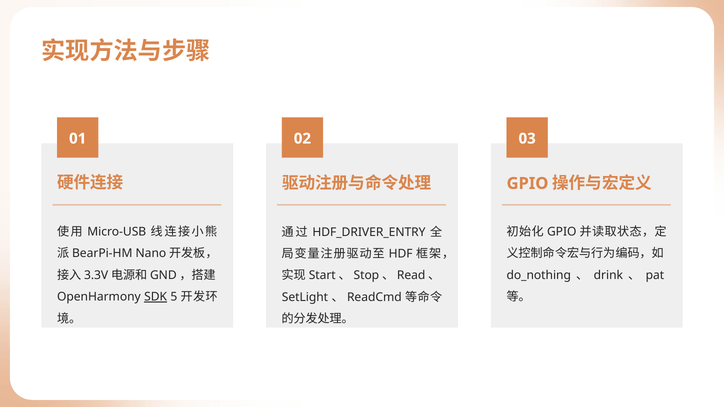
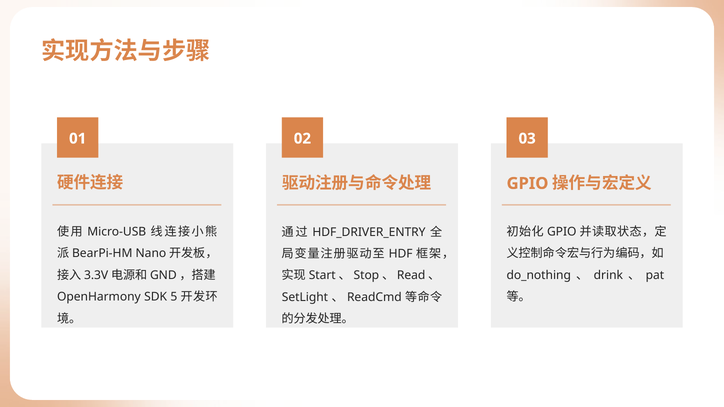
SDK underline: present -> none
